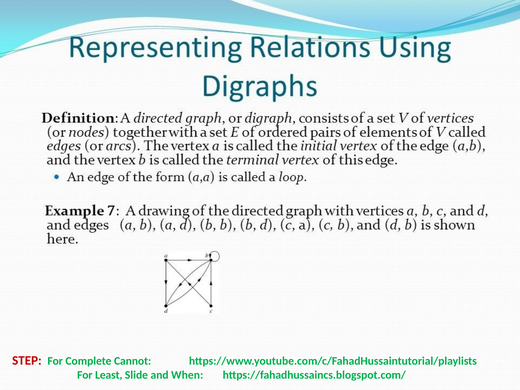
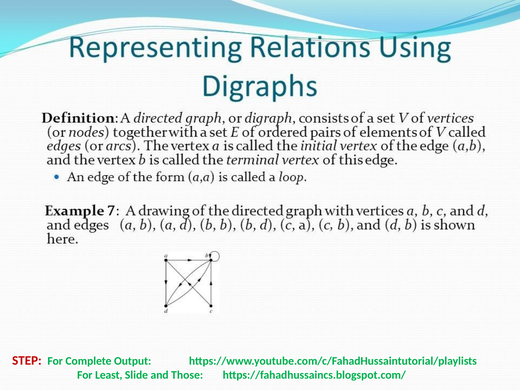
Cannot: Cannot -> Output
When: When -> Those
